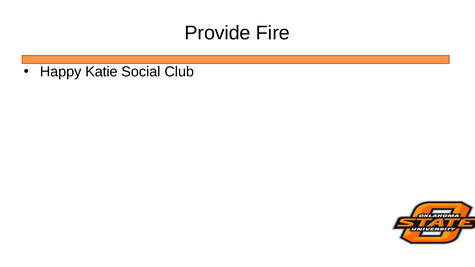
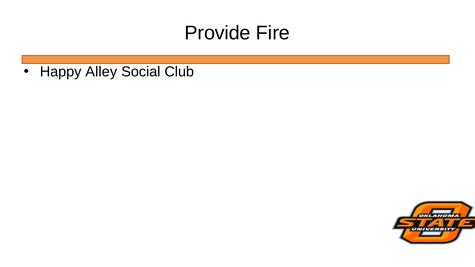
Katie: Katie -> Alley
